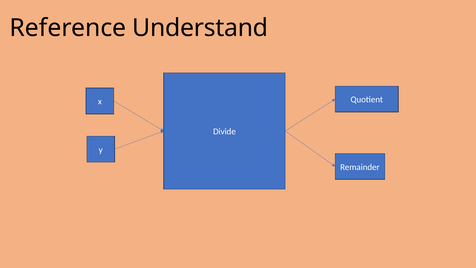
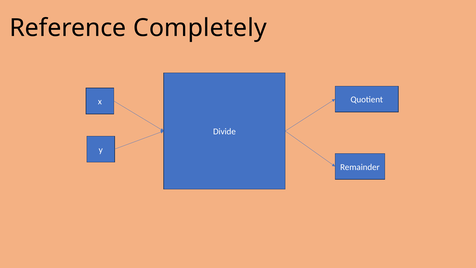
Understand: Understand -> Completely
